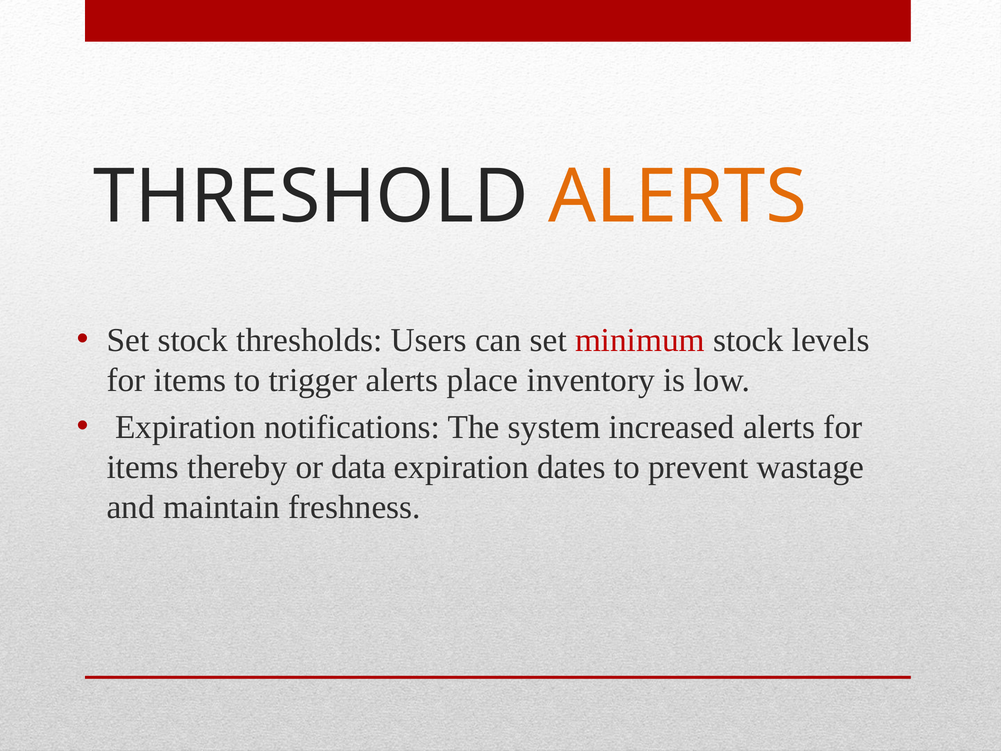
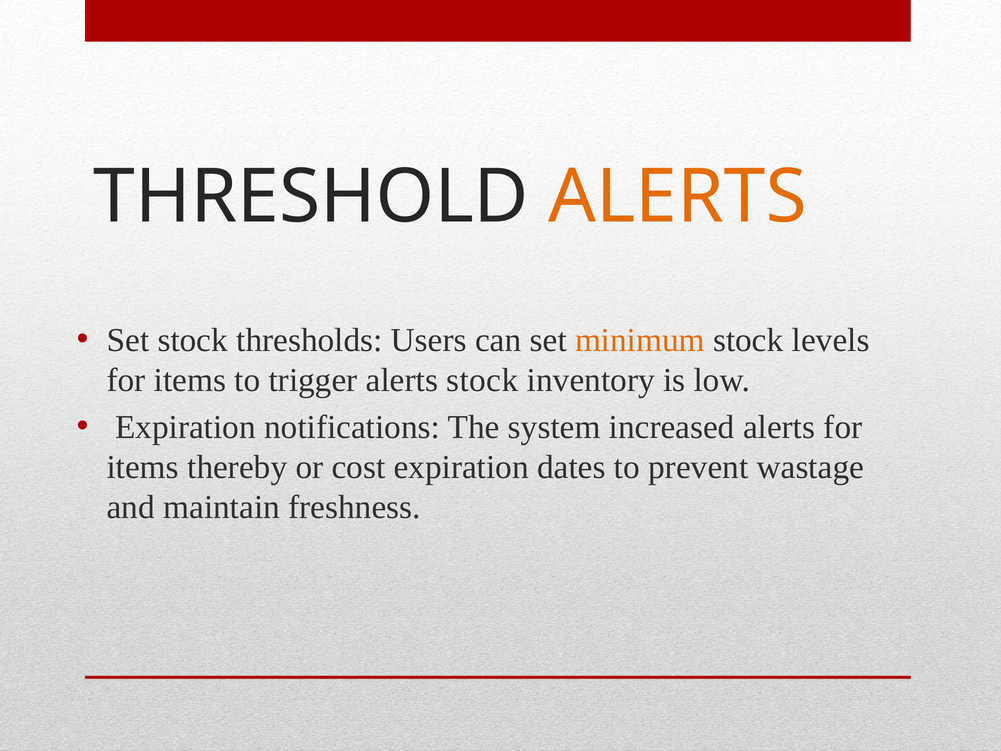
minimum colour: red -> orange
alerts place: place -> stock
data: data -> cost
